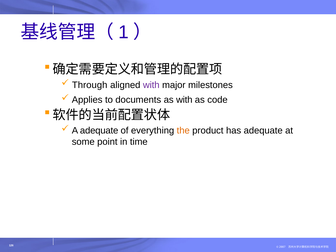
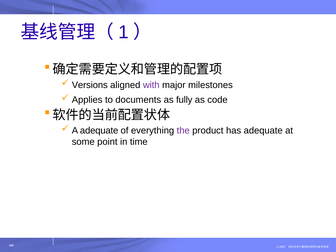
Through: Through -> Versions
as with: with -> fully
the colour: orange -> purple
